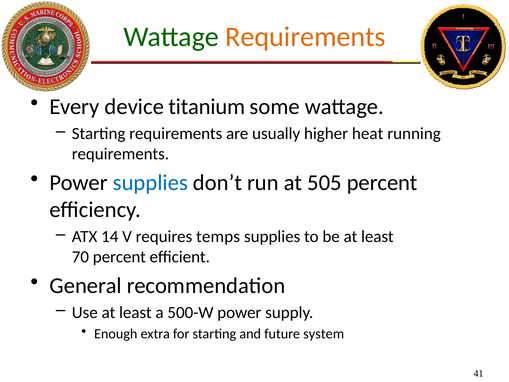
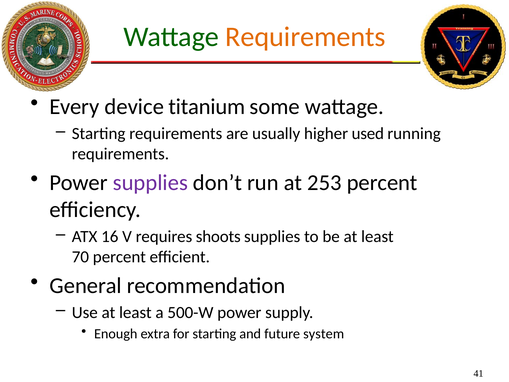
heat: heat -> used
supplies at (150, 183) colour: blue -> purple
505: 505 -> 253
14: 14 -> 16
temps: temps -> shoots
